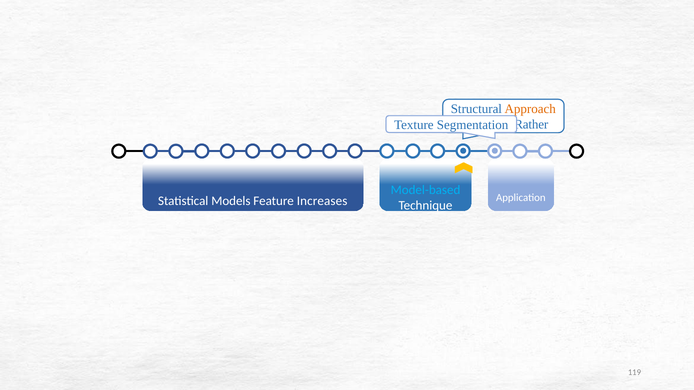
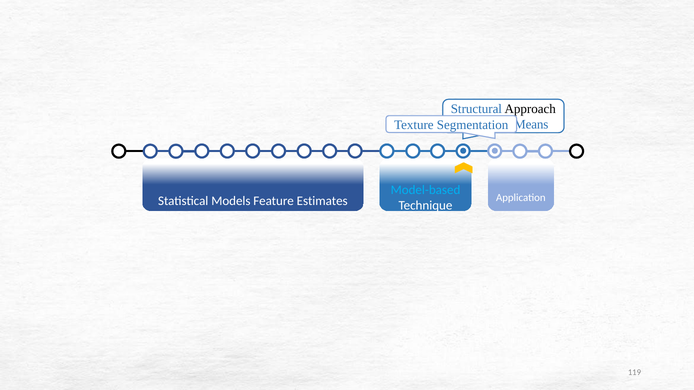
Approach colour: orange -> black
Rather: Rather -> Means
Increases: Increases -> Estimates
